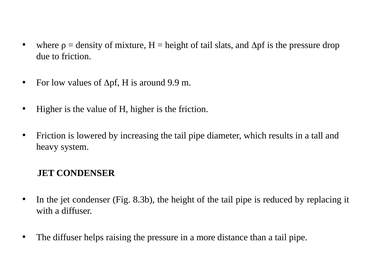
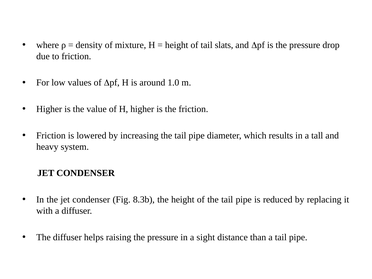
9.9: 9.9 -> 1.0
more: more -> sight
